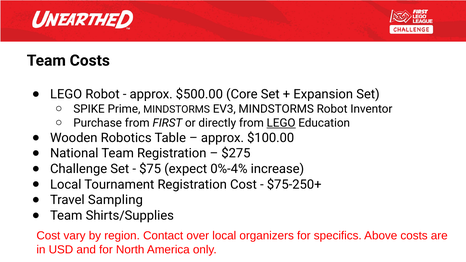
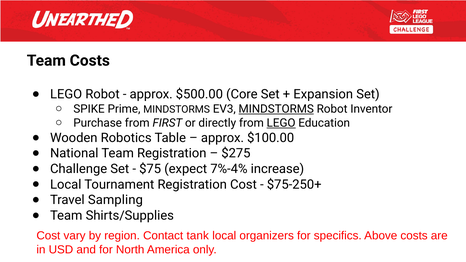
MINDSTORMS at (276, 109) underline: none -> present
0%-4%: 0%-4% -> 7%-4%
over: over -> tank
